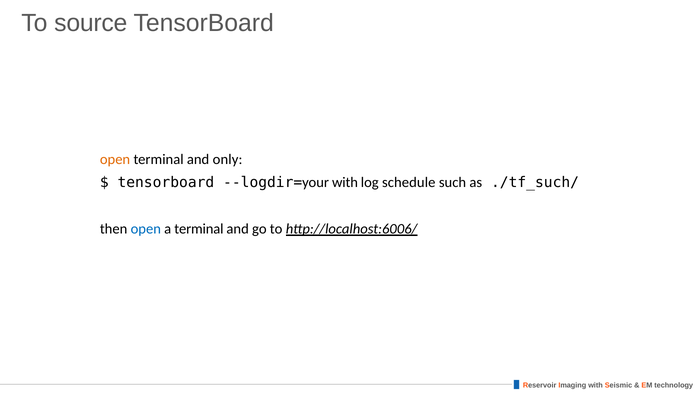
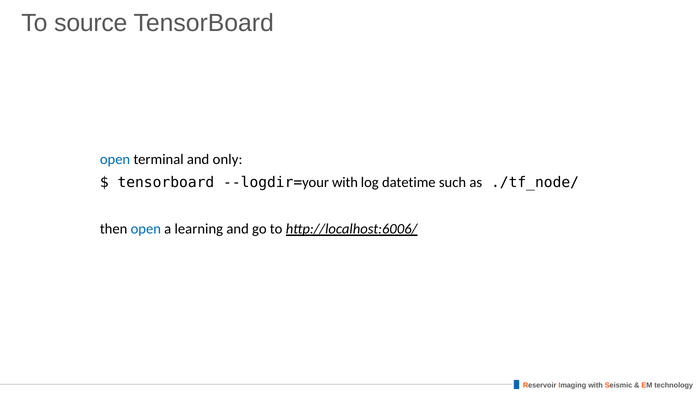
open at (115, 159) colour: orange -> blue
schedule: schedule -> datetime
./tf_such/: ./tf_such/ -> ./tf_node/
a terminal: terminal -> learning
